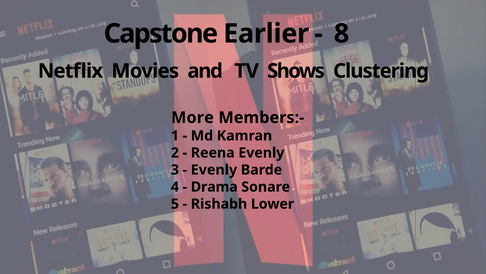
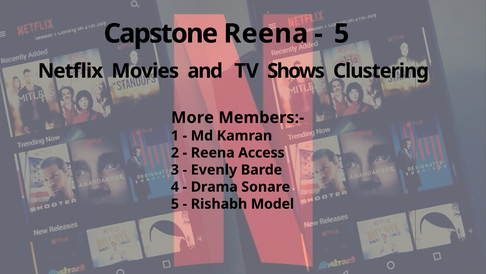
Capstone Earlier: Earlier -> Reena
8 at (342, 34): 8 -> 5
Reena Evenly: Evenly -> Access
Lower: Lower -> Model
